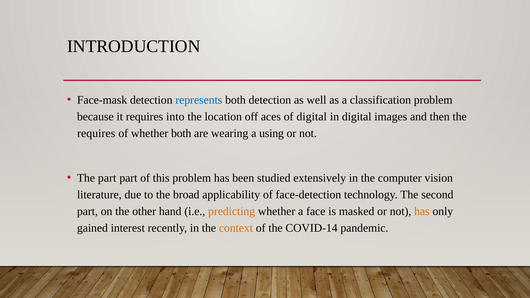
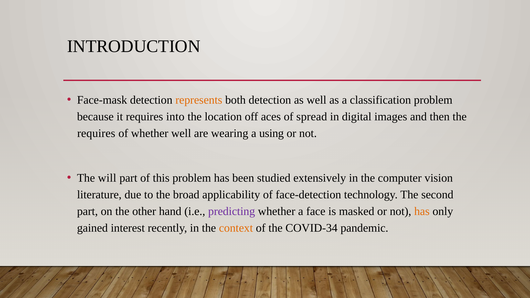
represents colour: blue -> orange
of digital: digital -> spread
whether both: both -> well
The part: part -> will
predicting colour: orange -> purple
COVID-14: COVID-14 -> COVID-34
